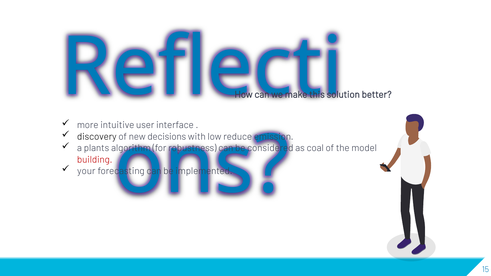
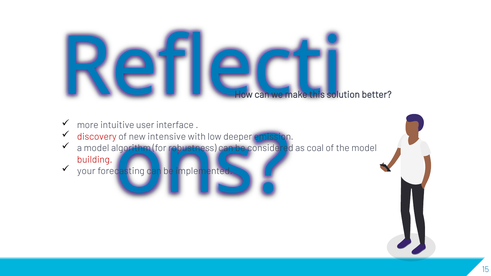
discovery colour: black -> red
decisions: decisions -> intensive
reduce: reduce -> deeper
a plants: plants -> model
